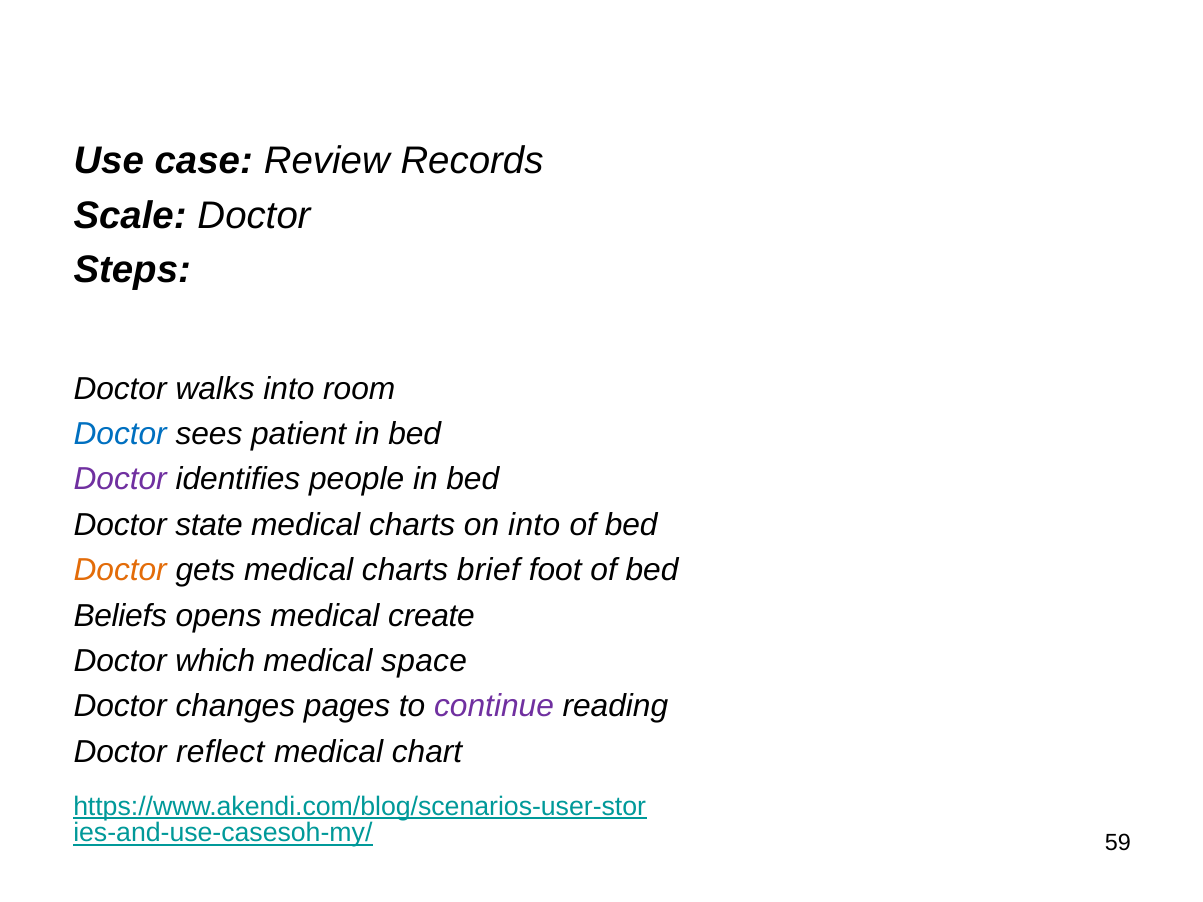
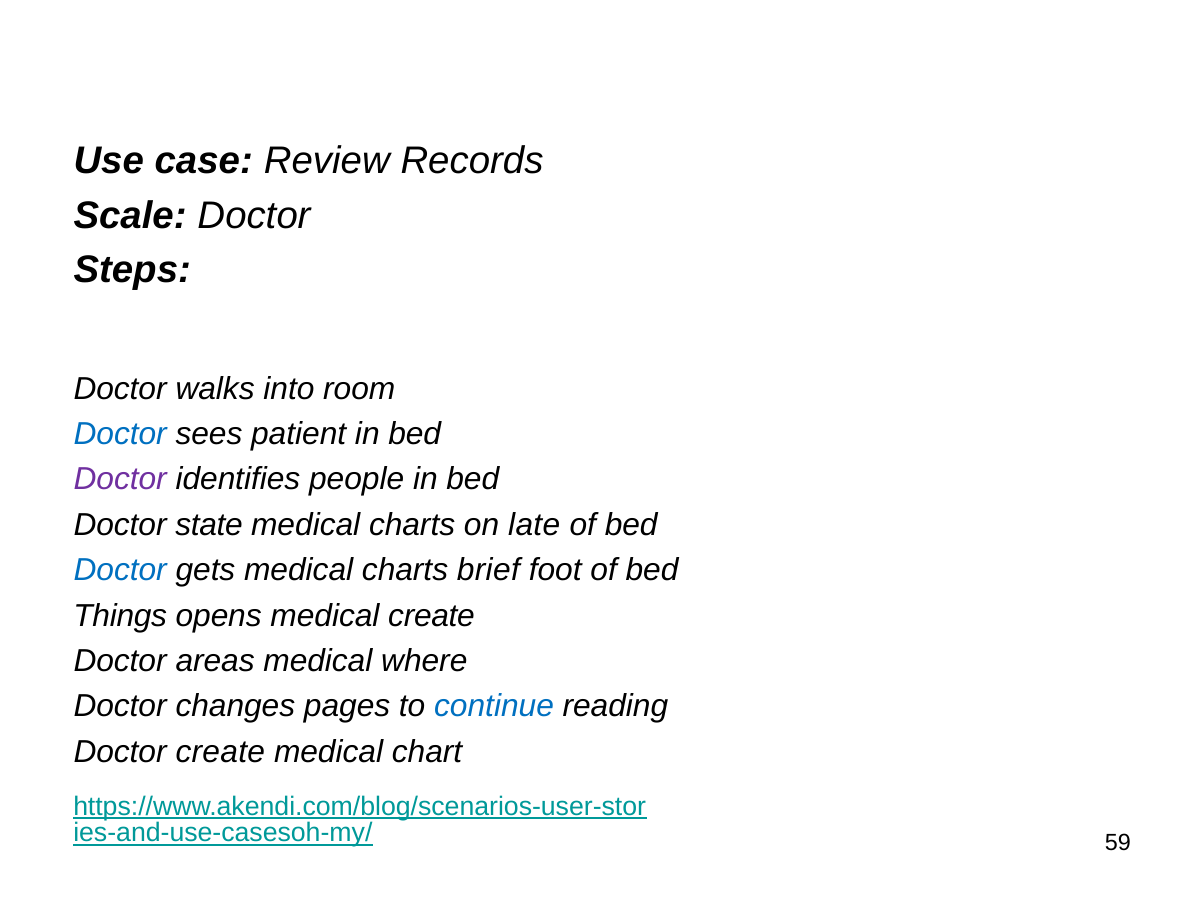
on into: into -> late
Doctor at (120, 570) colour: orange -> blue
Beliefs: Beliefs -> Things
which: which -> areas
space: space -> where
continue colour: purple -> blue
Doctor reflect: reflect -> create
